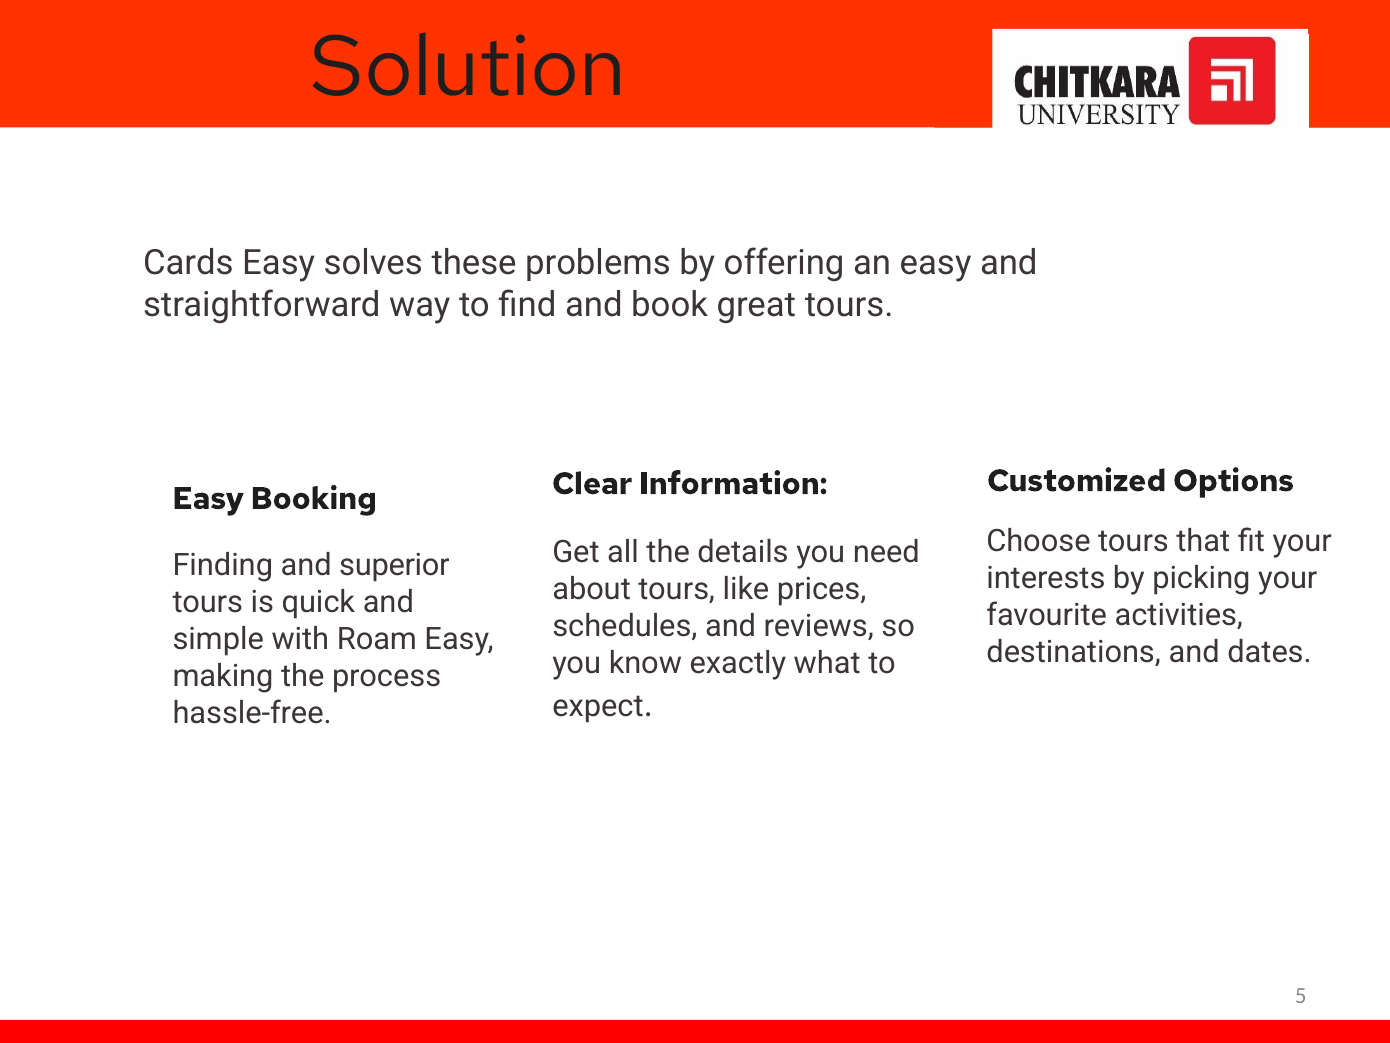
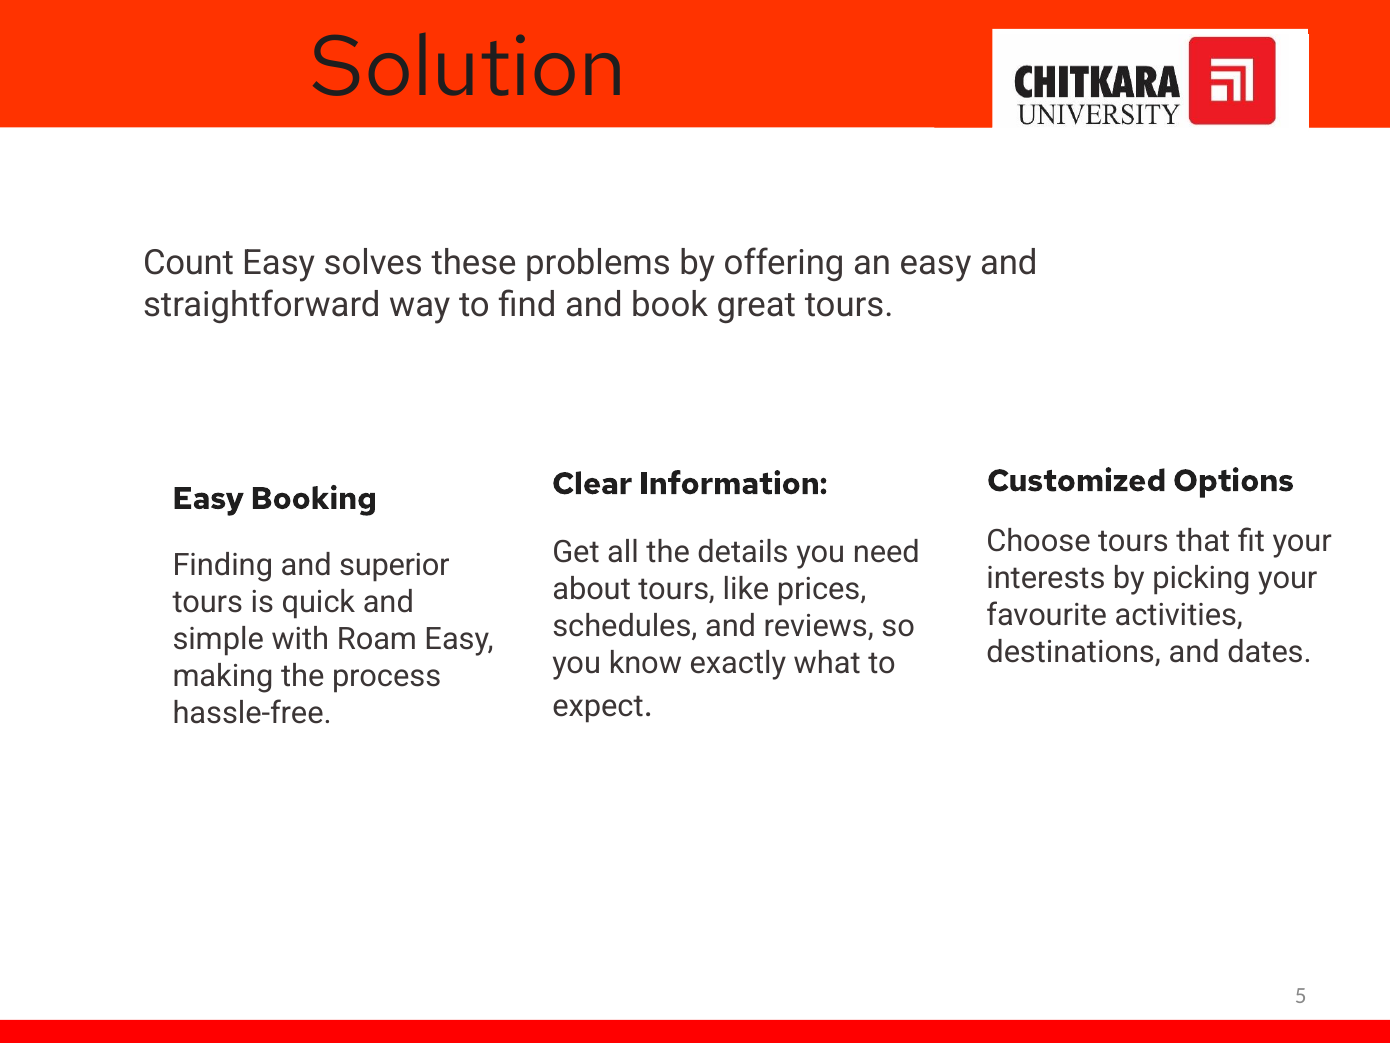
Cards: Cards -> Count
